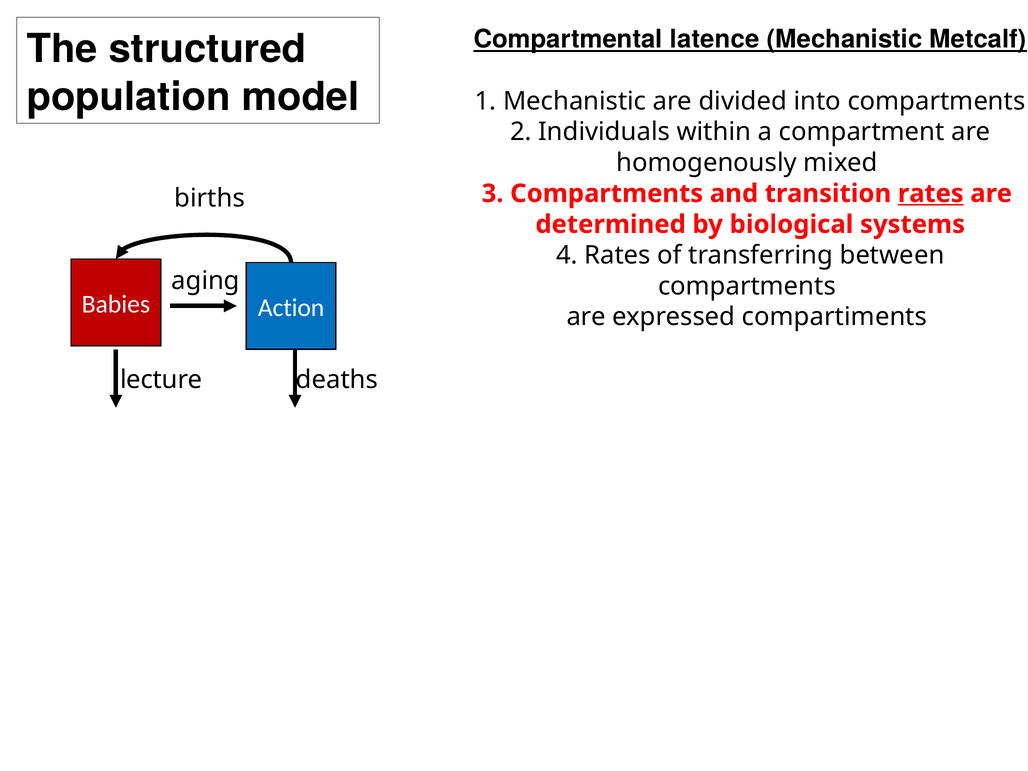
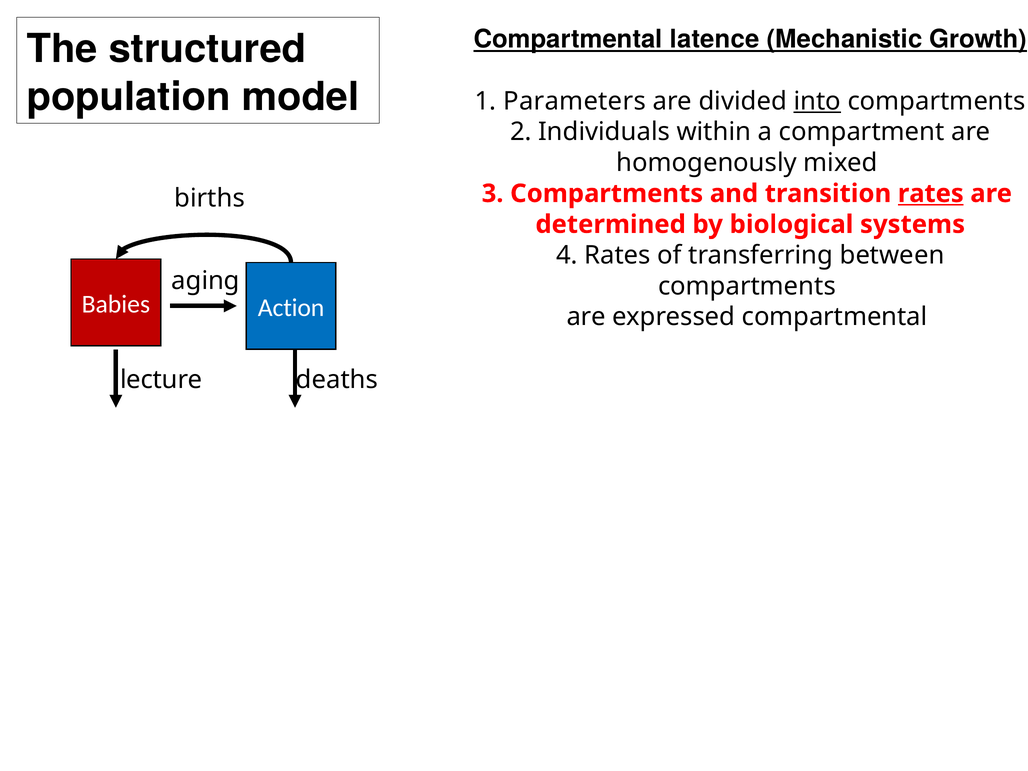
Metcalf: Metcalf -> Growth
1 Mechanistic: Mechanistic -> Parameters
into underline: none -> present
expressed compartiments: compartiments -> compartmental
